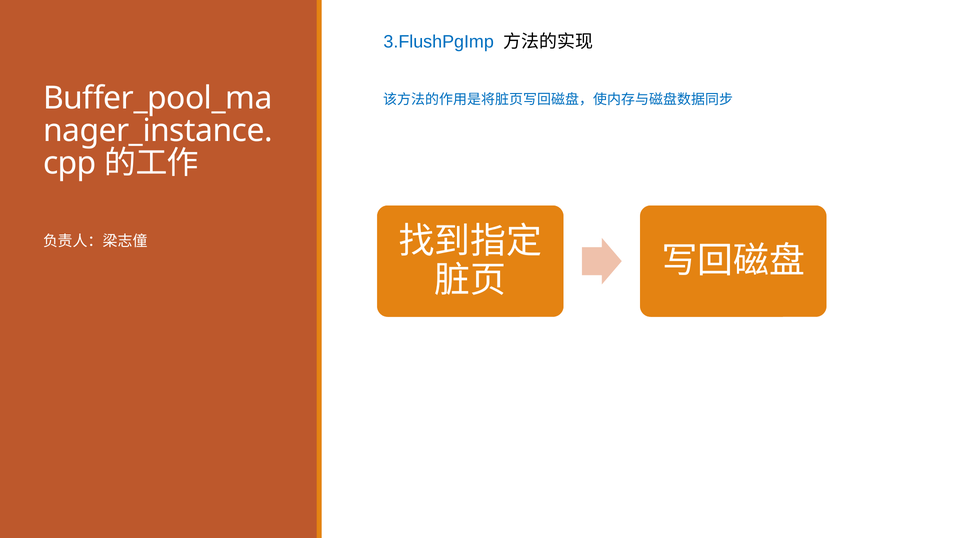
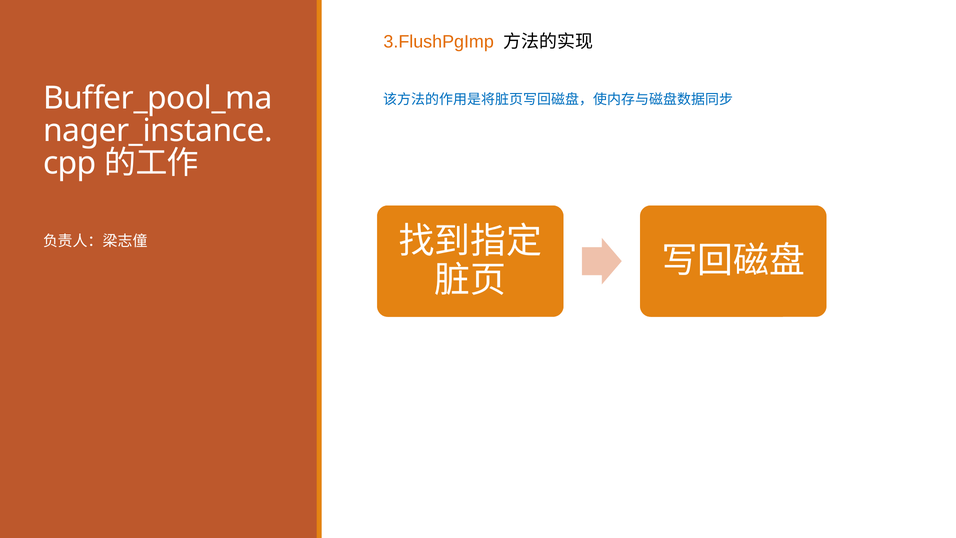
3.FlushPgImp colour: blue -> orange
